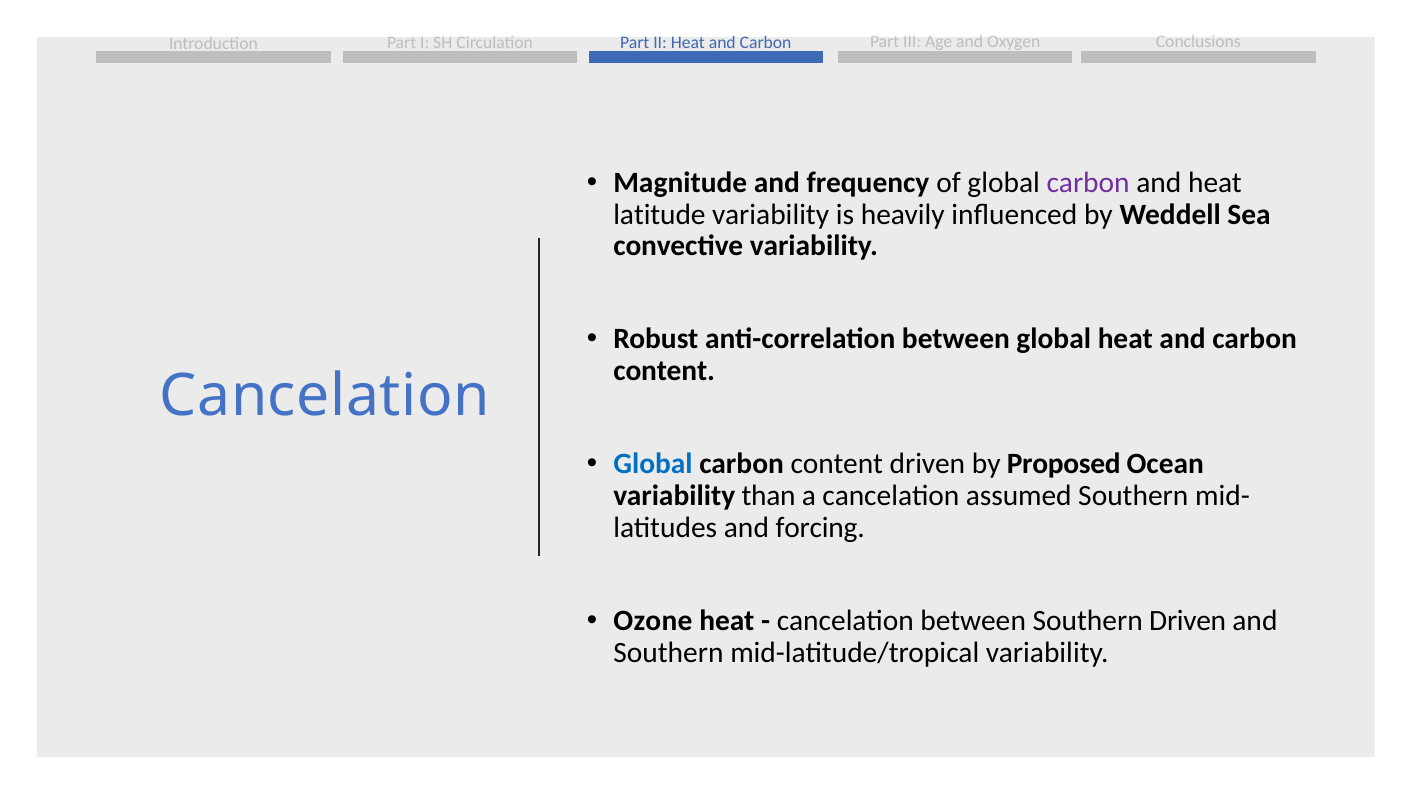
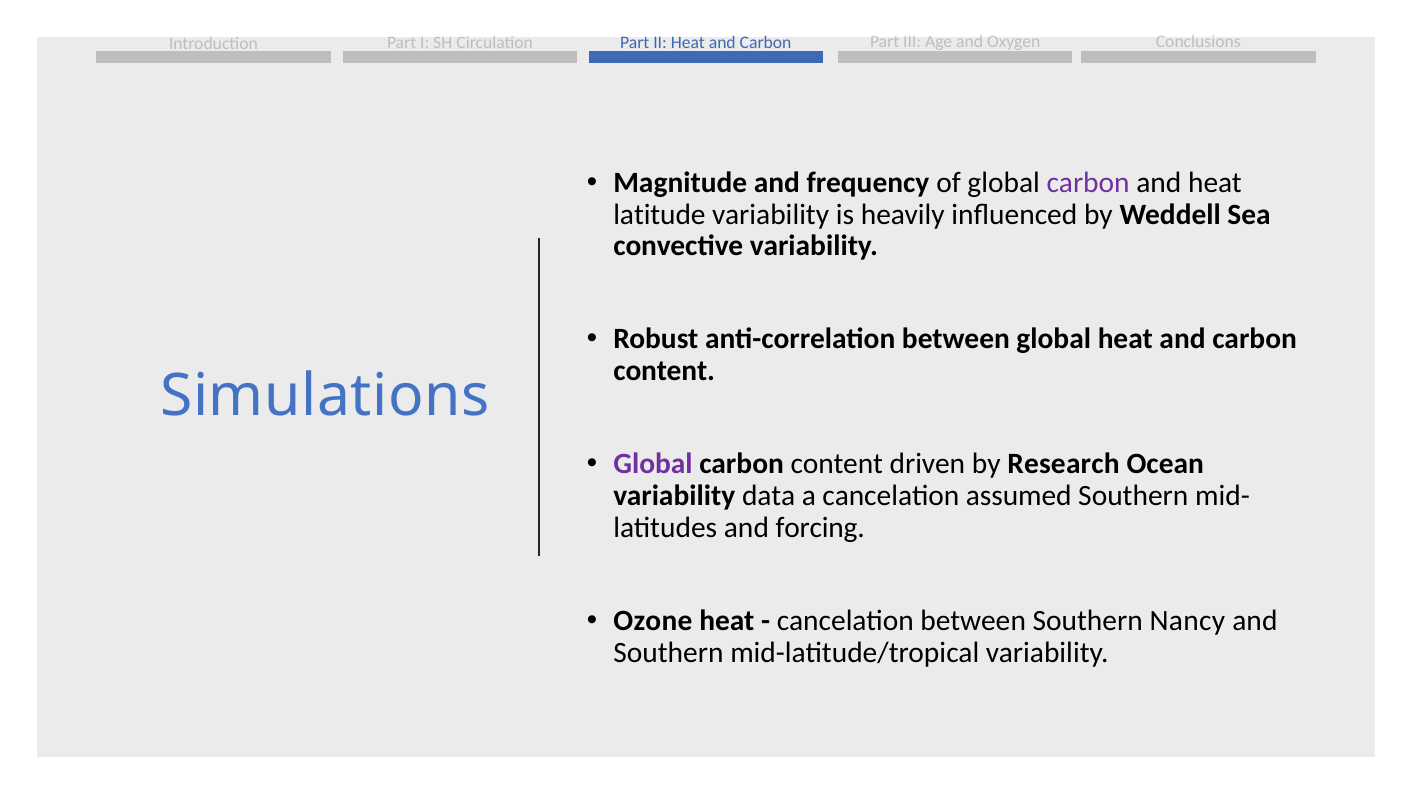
Cancelation at (325, 397): Cancelation -> Simulations
Global at (653, 464) colour: blue -> purple
Proposed: Proposed -> Research
than: than -> data
Southern Driven: Driven -> Nancy
